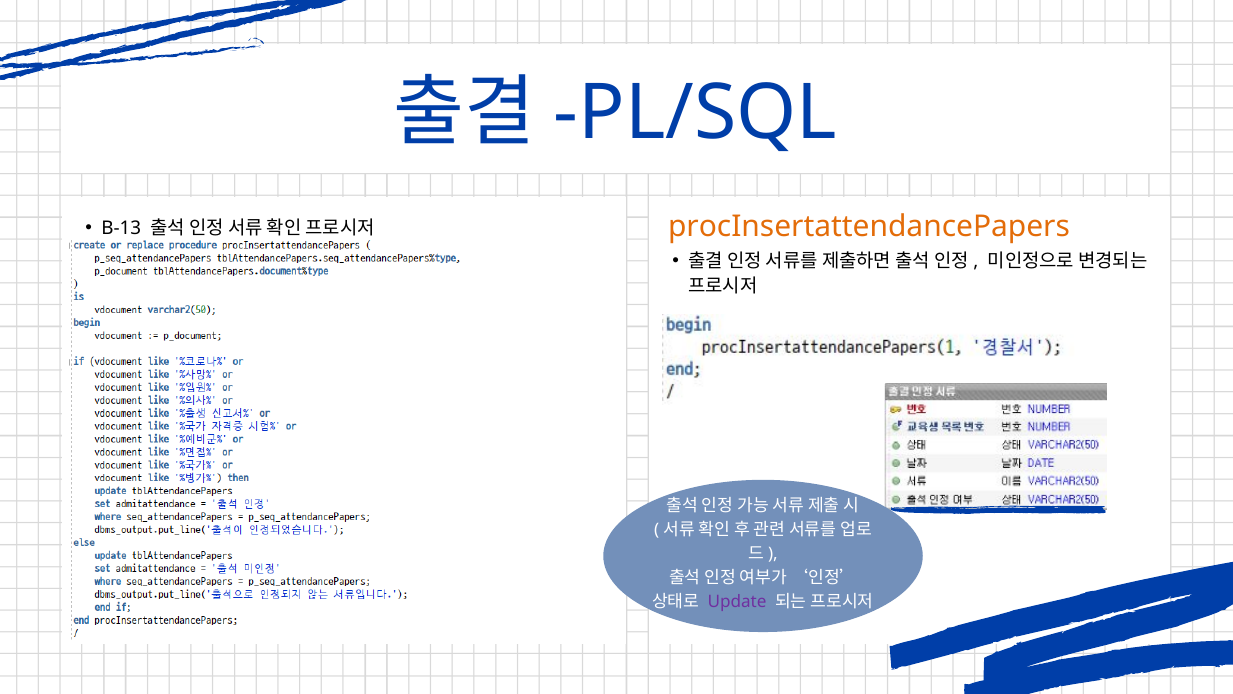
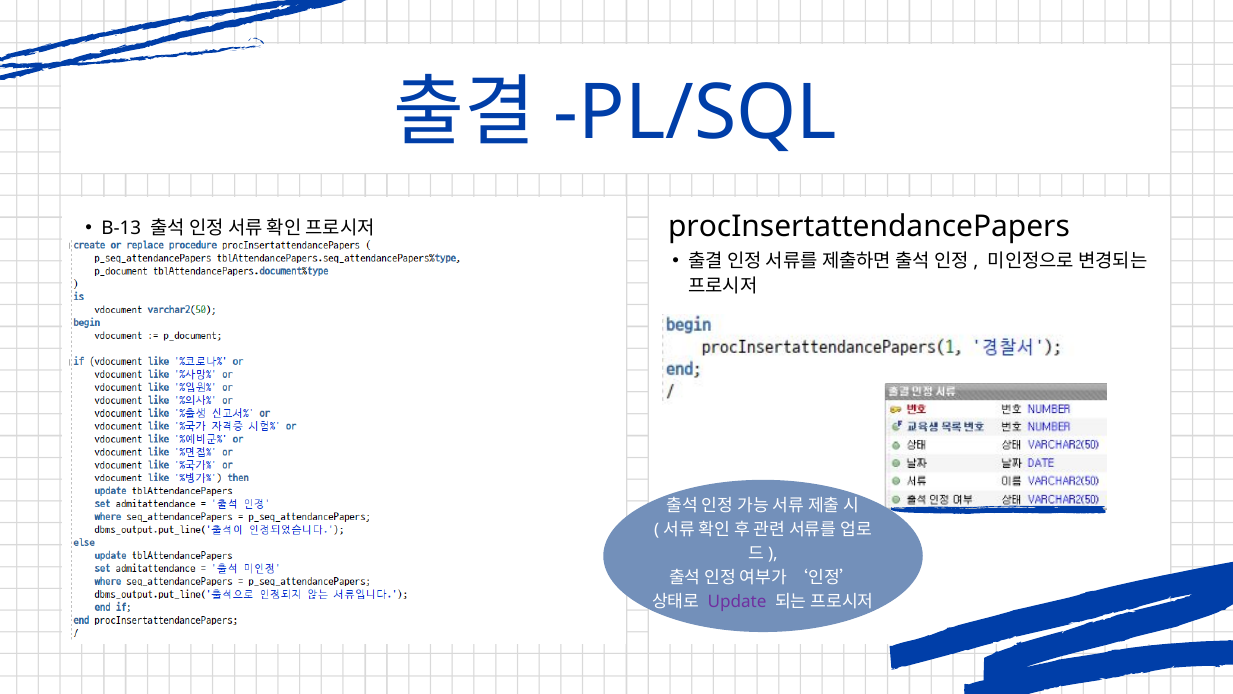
procInsertattendancePapers colour: orange -> black
